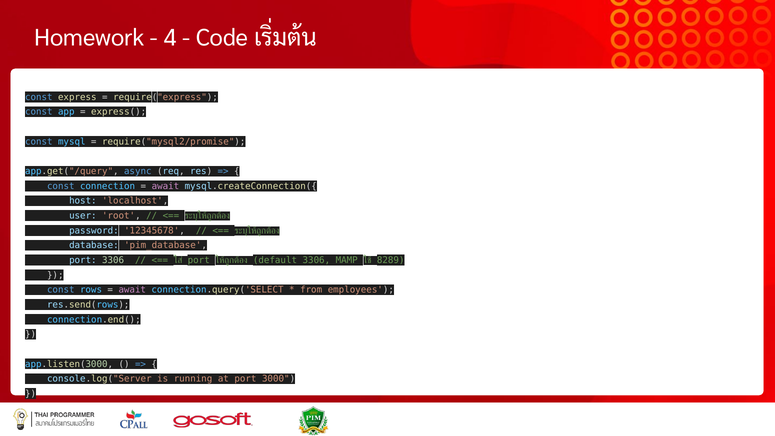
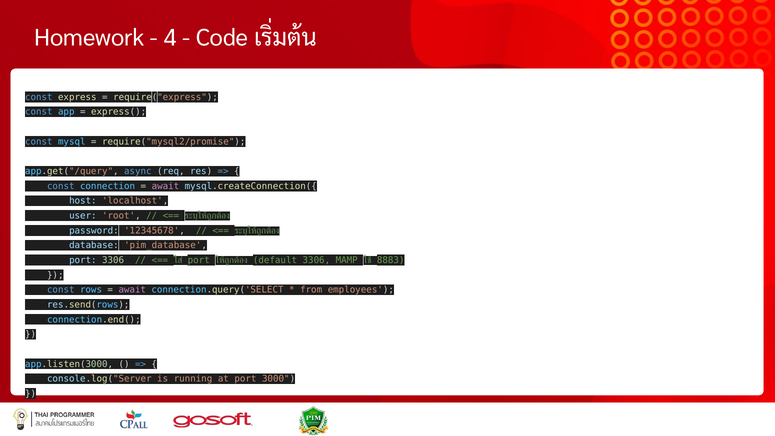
8289: 8289 -> 8883
